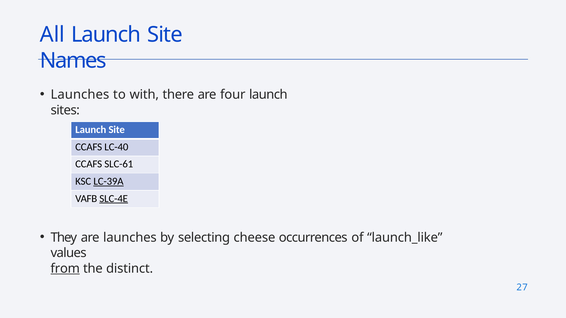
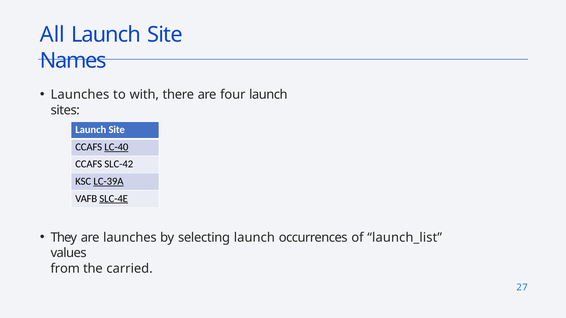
LC-40 underline: none -> present
SLC-61: SLC-61 -> SLC-42
selecting cheese: cheese -> launch
launch_like: launch_like -> launch_list
from underline: present -> none
distinct: distinct -> carried
